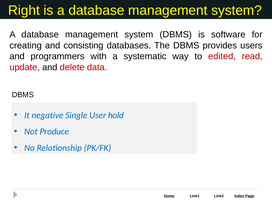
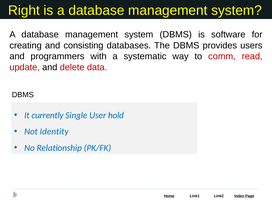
edited: edited -> comm
negative: negative -> currently
Produce: Produce -> Identity
